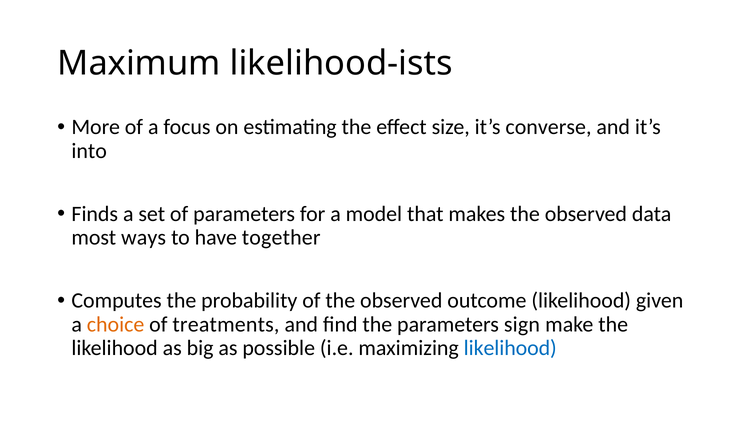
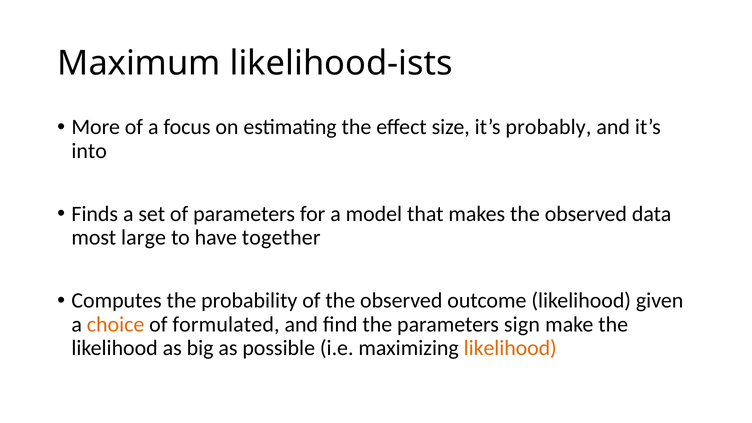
converse: converse -> probably
ways: ways -> large
treatments: treatments -> formulated
likelihood at (510, 348) colour: blue -> orange
